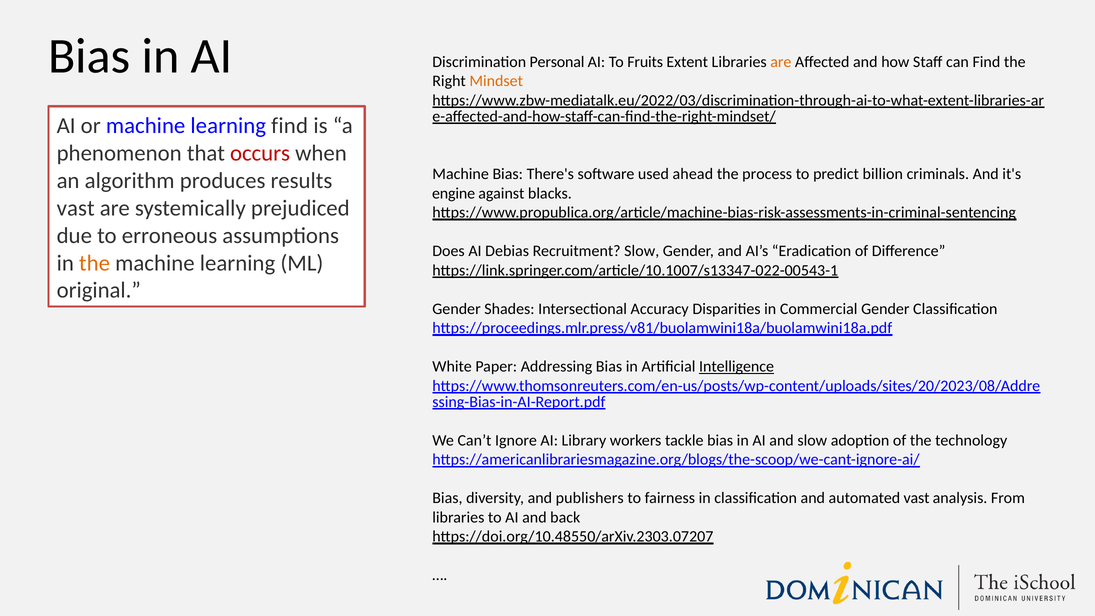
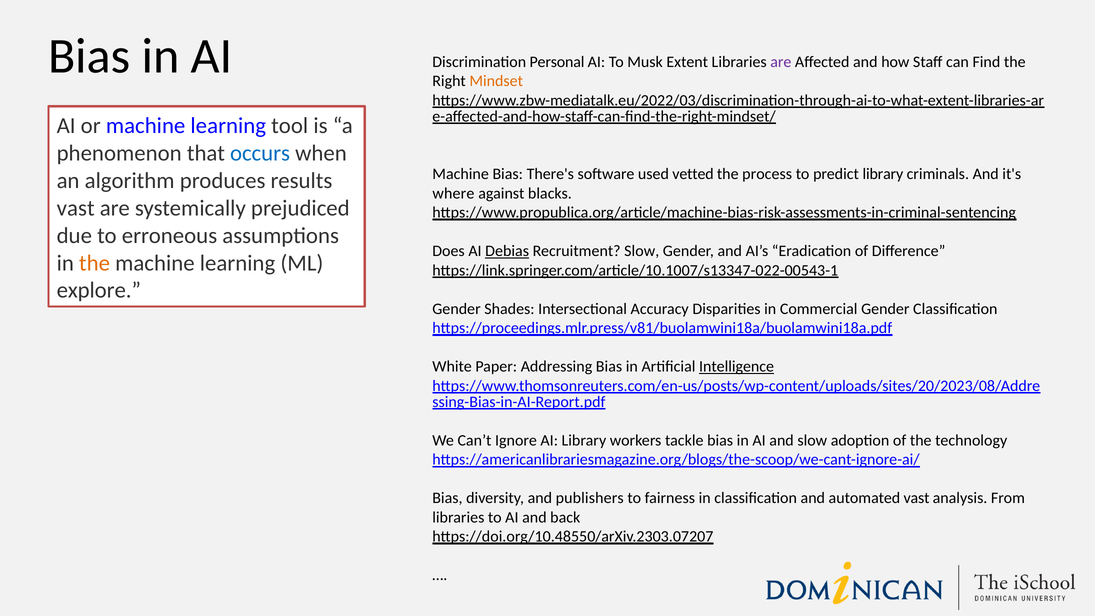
Fruits: Fruits -> Musk
are at (781, 62) colour: orange -> purple
learning find: find -> tool
occurs colour: red -> blue
ahead: ahead -> vetted
predict billion: billion -> library
engine: engine -> where
Debias underline: none -> present
original: original -> explore
